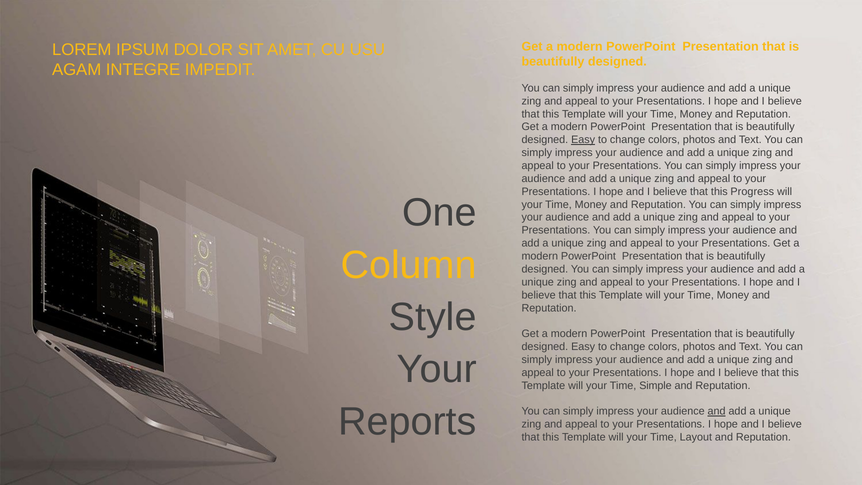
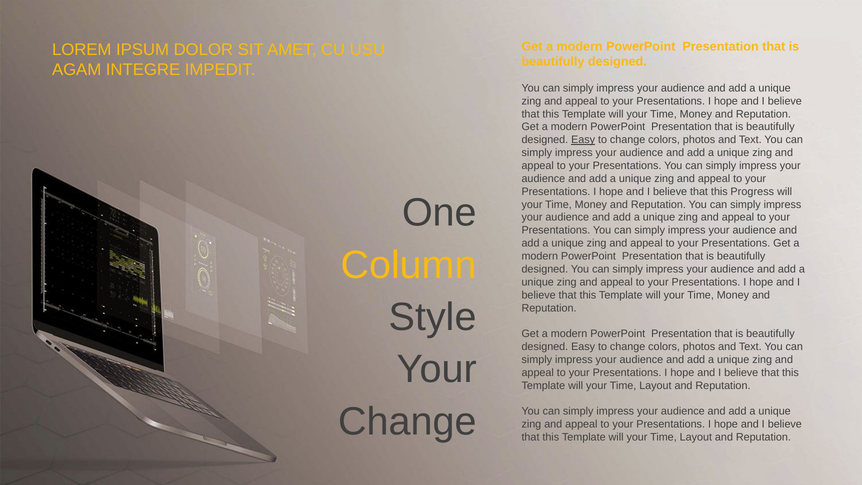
Simple at (655, 385): Simple -> Layout
Reports at (407, 421): Reports -> Change
and at (717, 411) underline: present -> none
